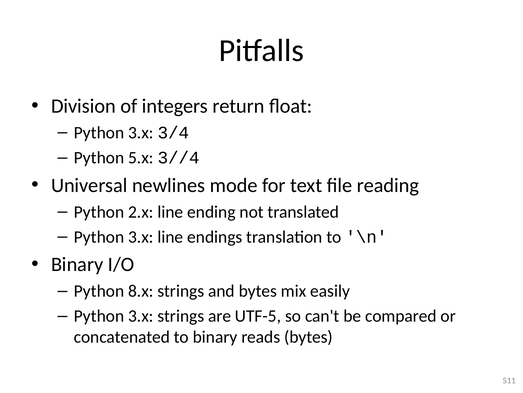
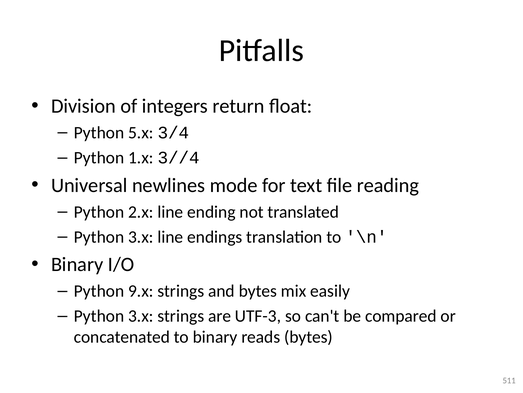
3.x at (141, 132): 3.x -> 5.x
5.x: 5.x -> 1.x
8.x: 8.x -> 9.x
UTF-5: UTF-5 -> UTF-3
